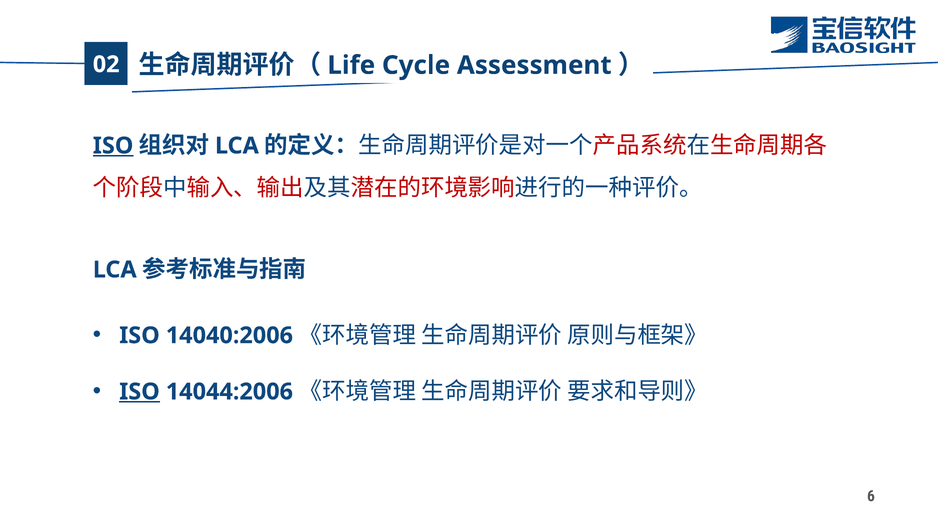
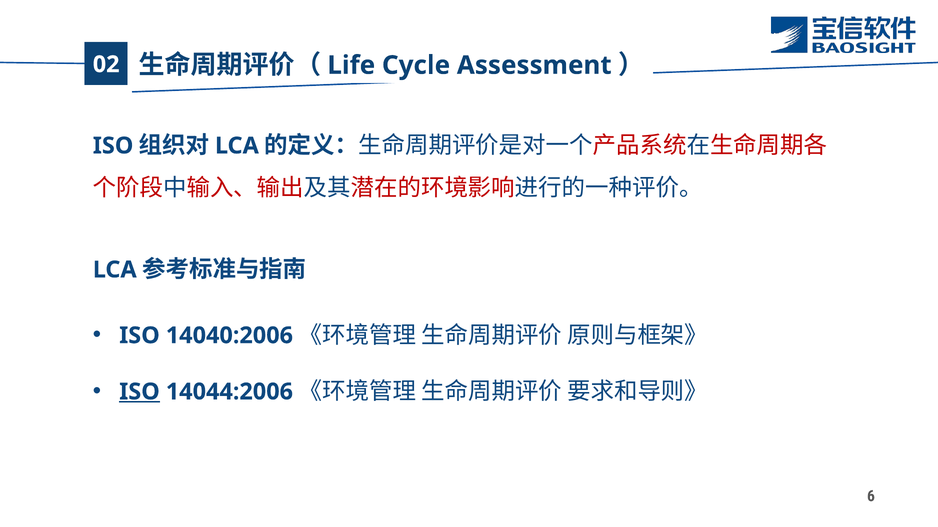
ISO at (113, 146) underline: present -> none
